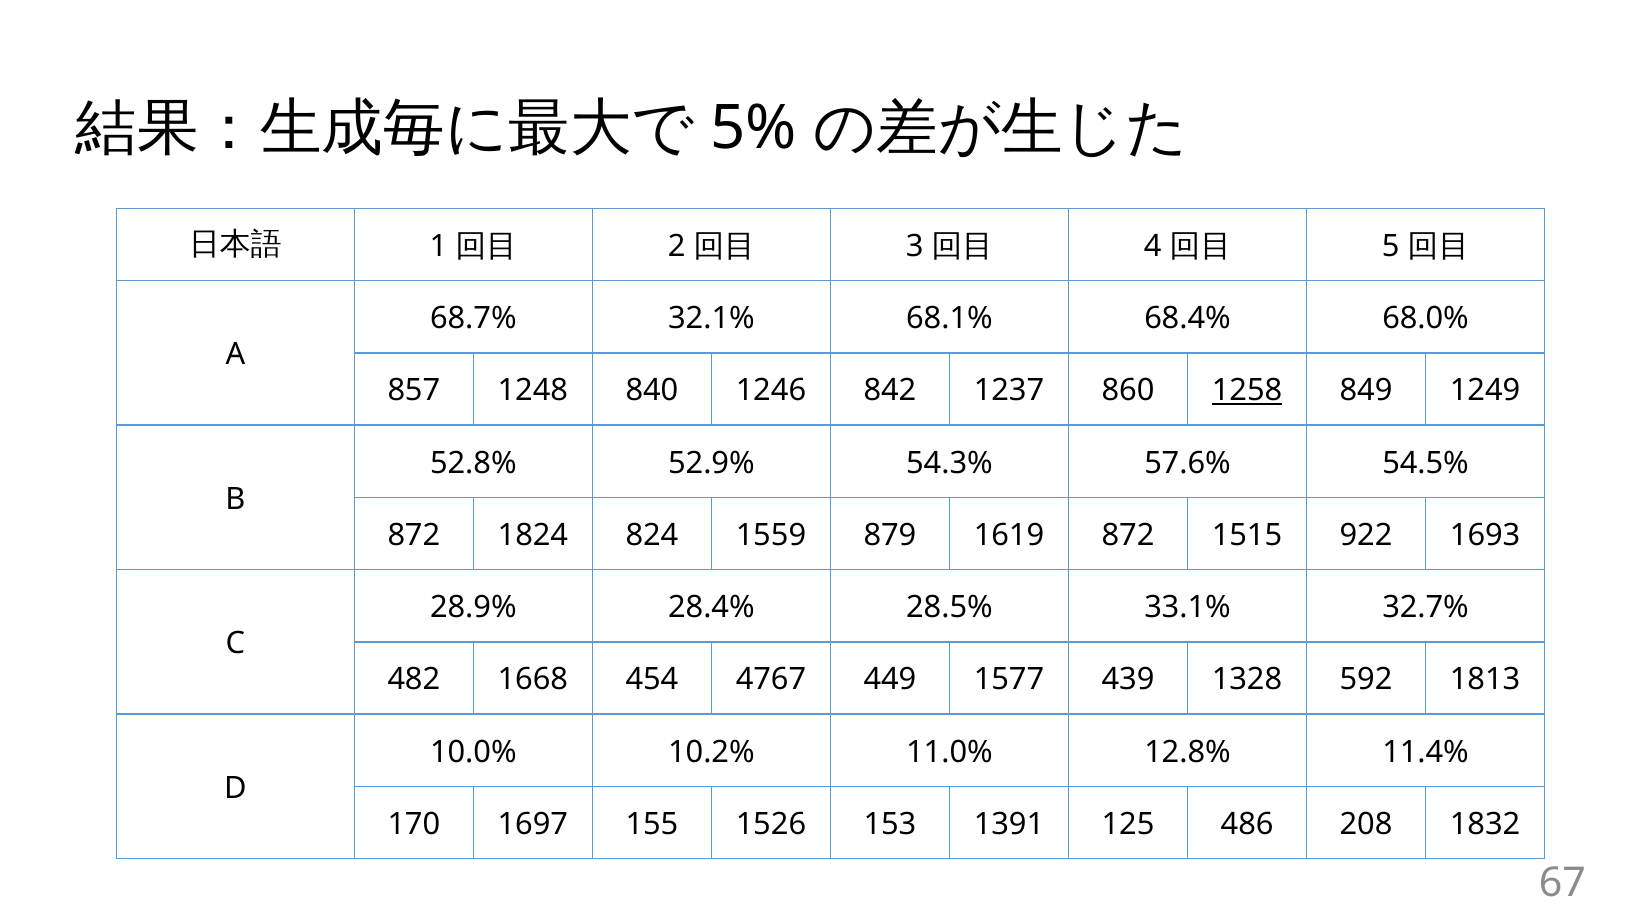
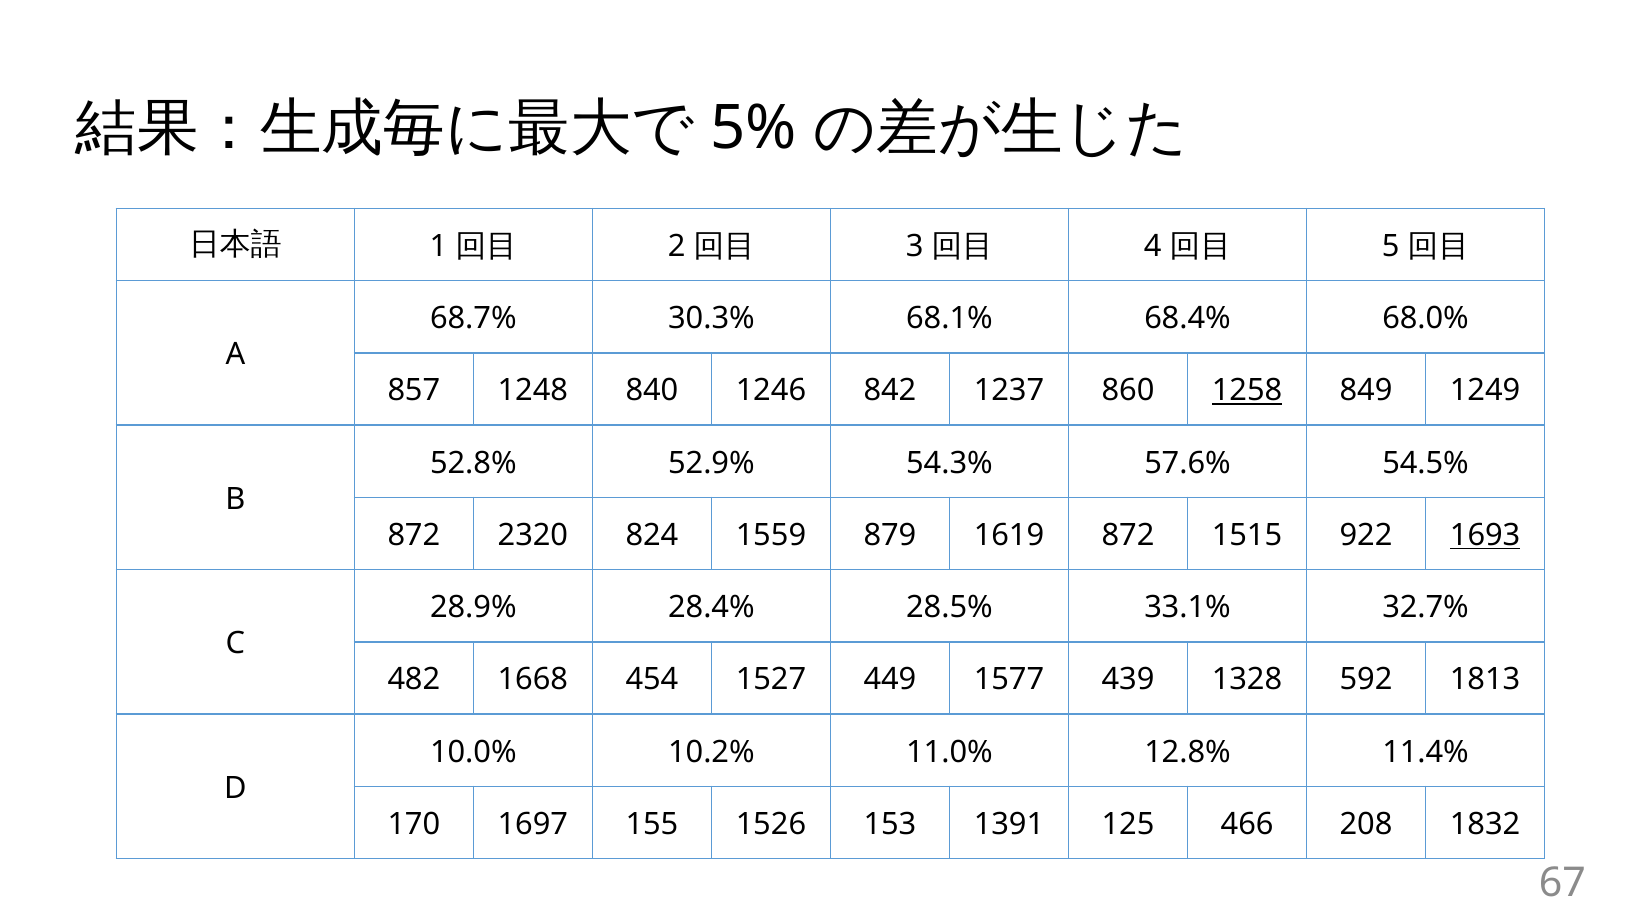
32.1%: 32.1% -> 30.3%
1824: 1824 -> 2320
1693 underline: none -> present
4767: 4767 -> 1527
486: 486 -> 466
